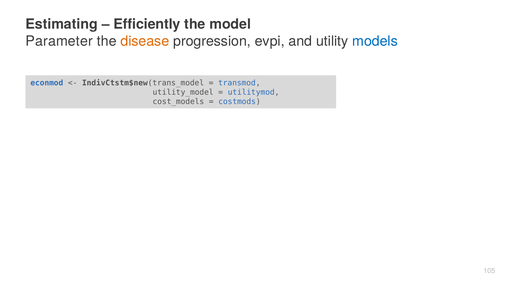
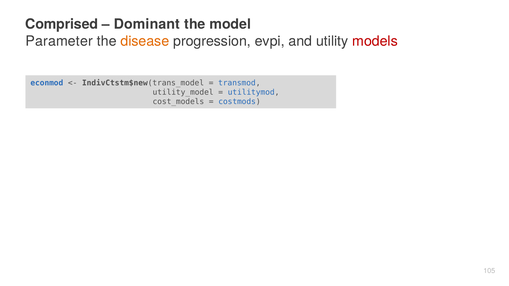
Estimating: Estimating -> Comprised
Efficiently: Efficiently -> Dominant
models colour: blue -> red
